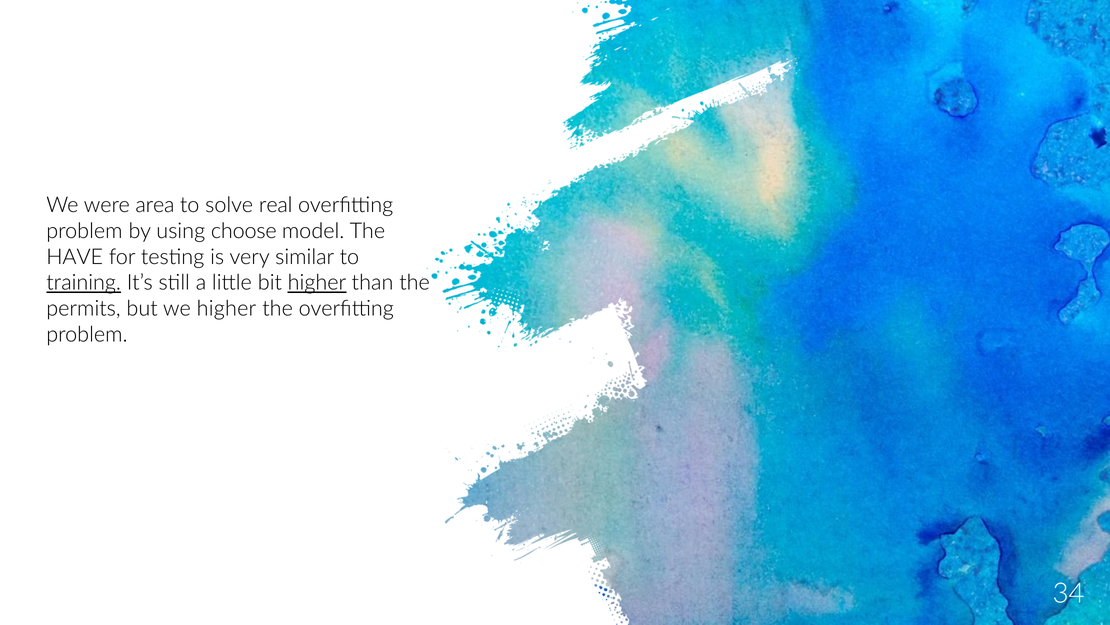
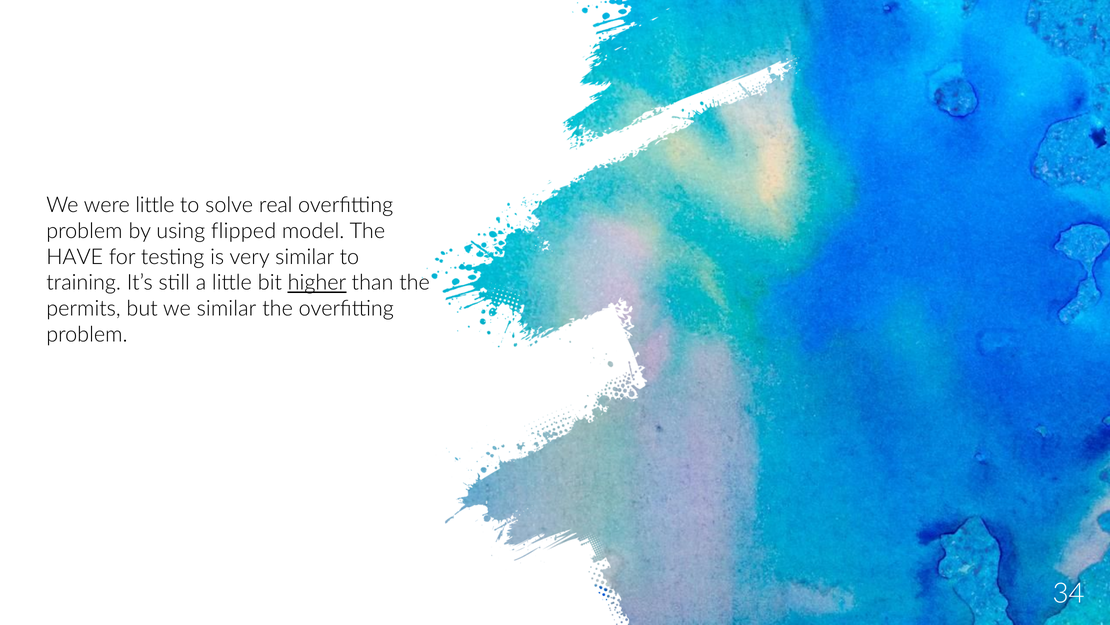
were area: area -> little
choose: choose -> flipped
training underline: present -> none
we higher: higher -> similar
